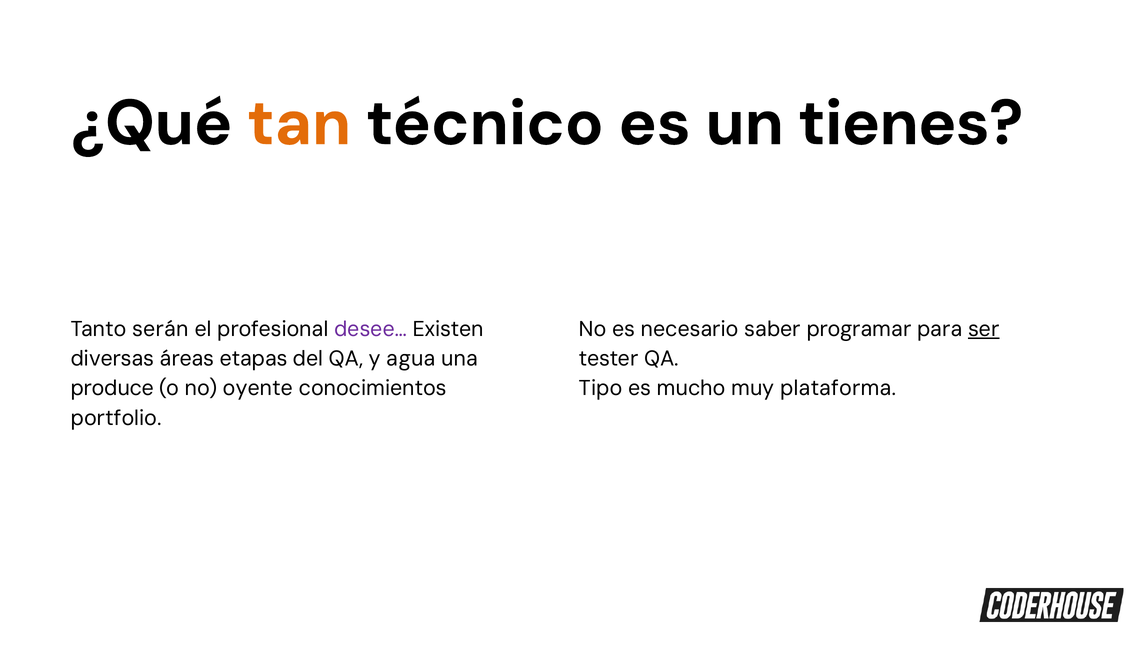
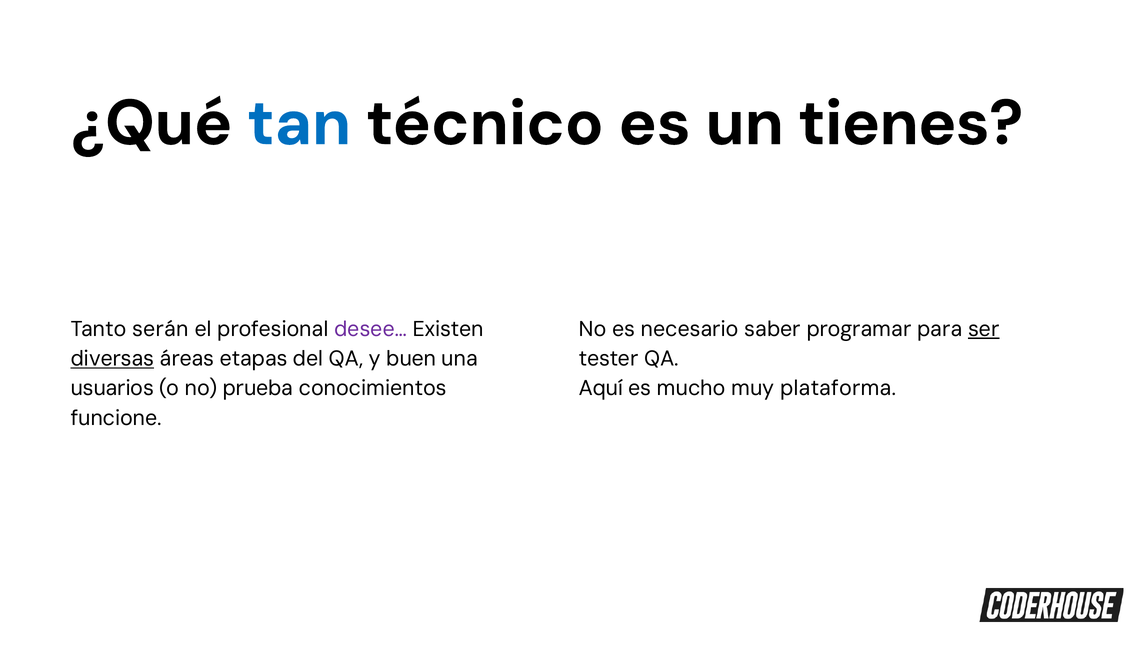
tan colour: orange -> blue
diversas underline: none -> present
agua: agua -> buen
produce: produce -> usuarios
oyente: oyente -> prueba
Tipo: Tipo -> Aquí
portfolio: portfolio -> funcione
